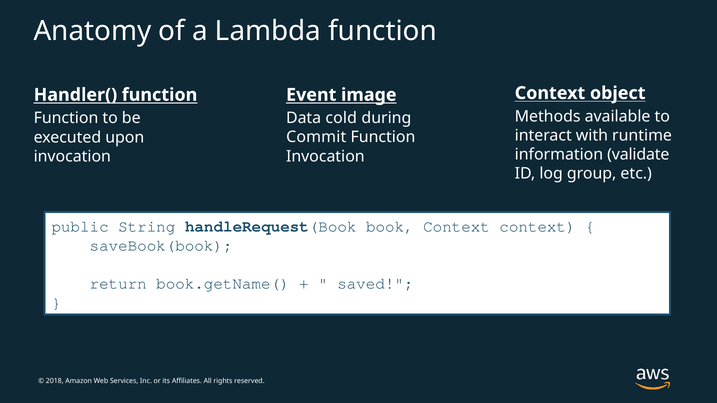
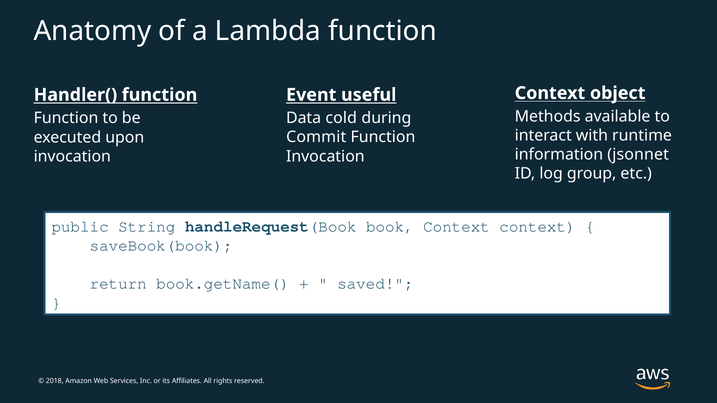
image: image -> useful
validate: validate -> jsonnet
